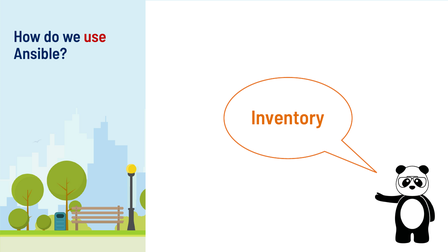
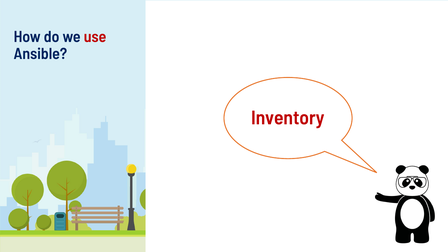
Inventory colour: orange -> red
